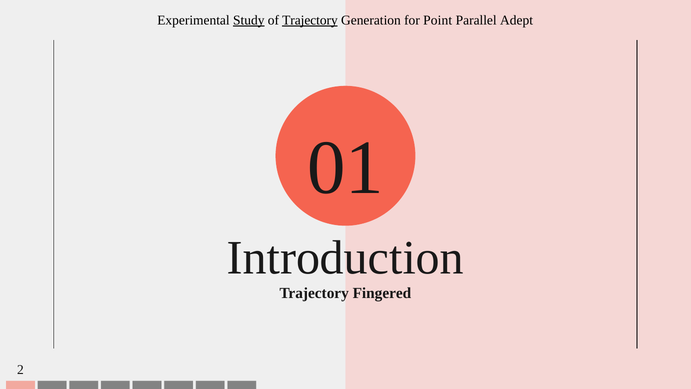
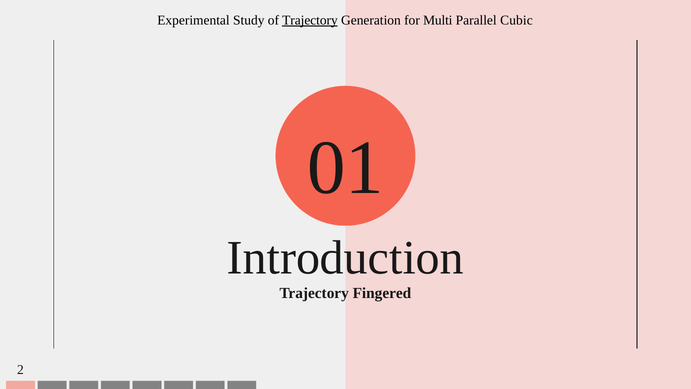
Study underline: present -> none
Point: Point -> Multi
Adept: Adept -> Cubic
